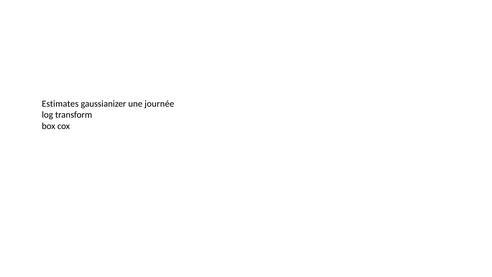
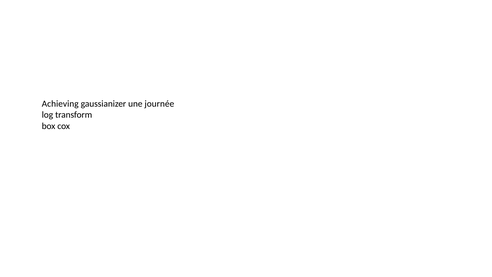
Estimates: Estimates -> Achieving
